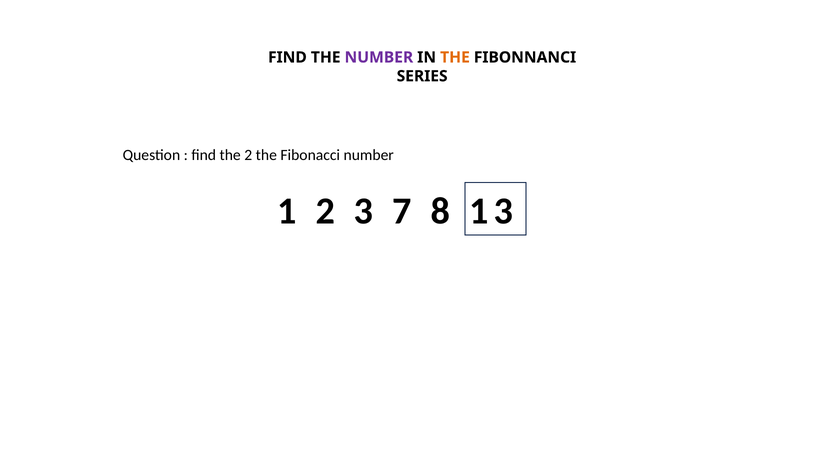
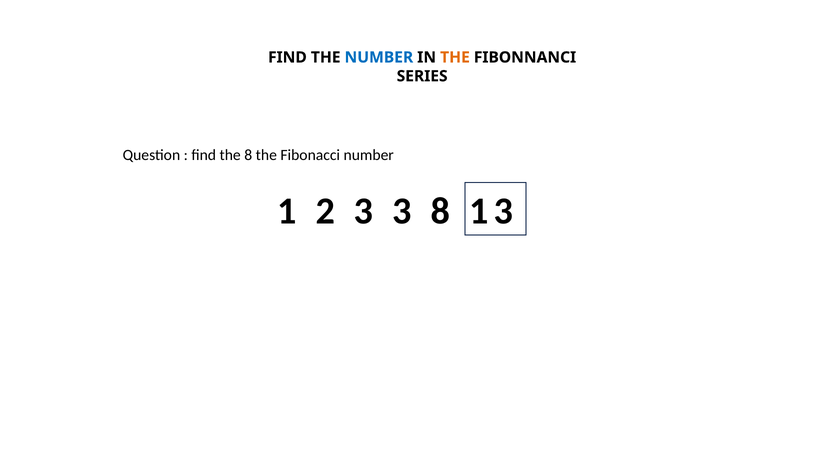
NUMBER at (379, 57) colour: purple -> blue
the 2: 2 -> 8
3 7: 7 -> 3
